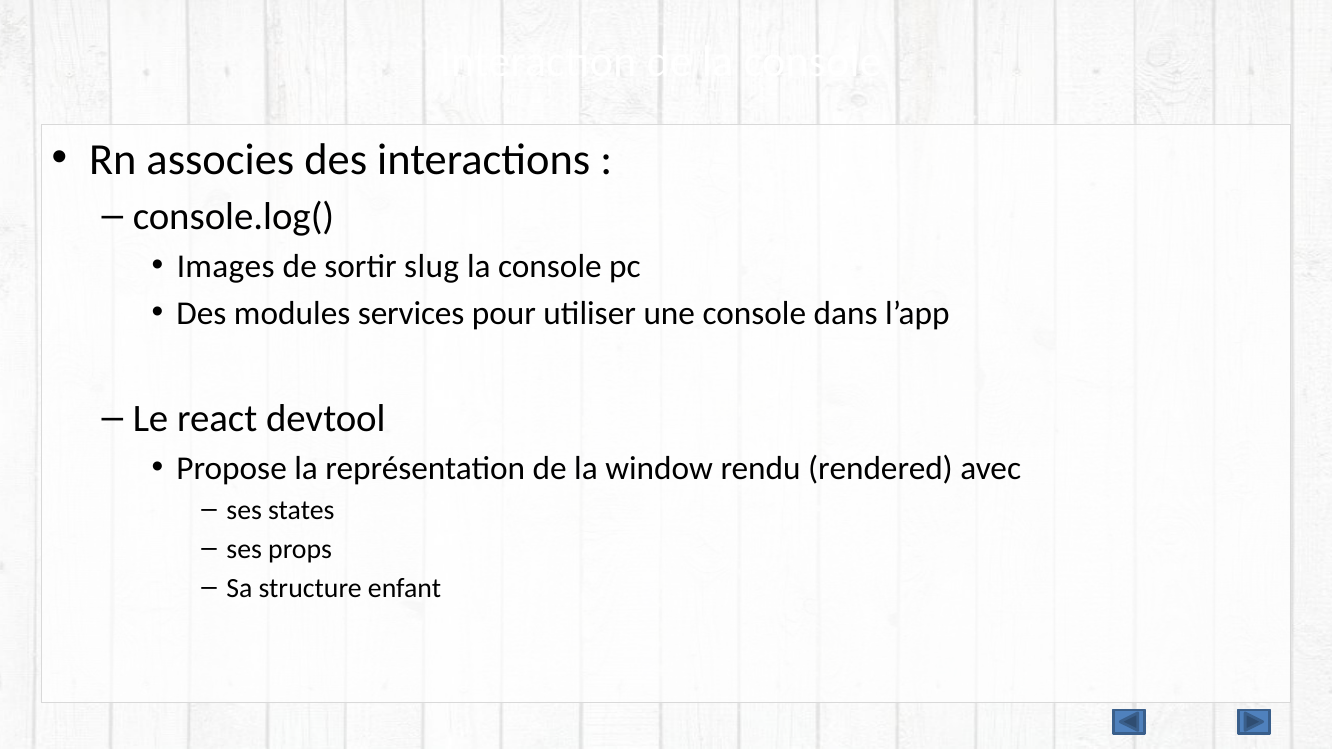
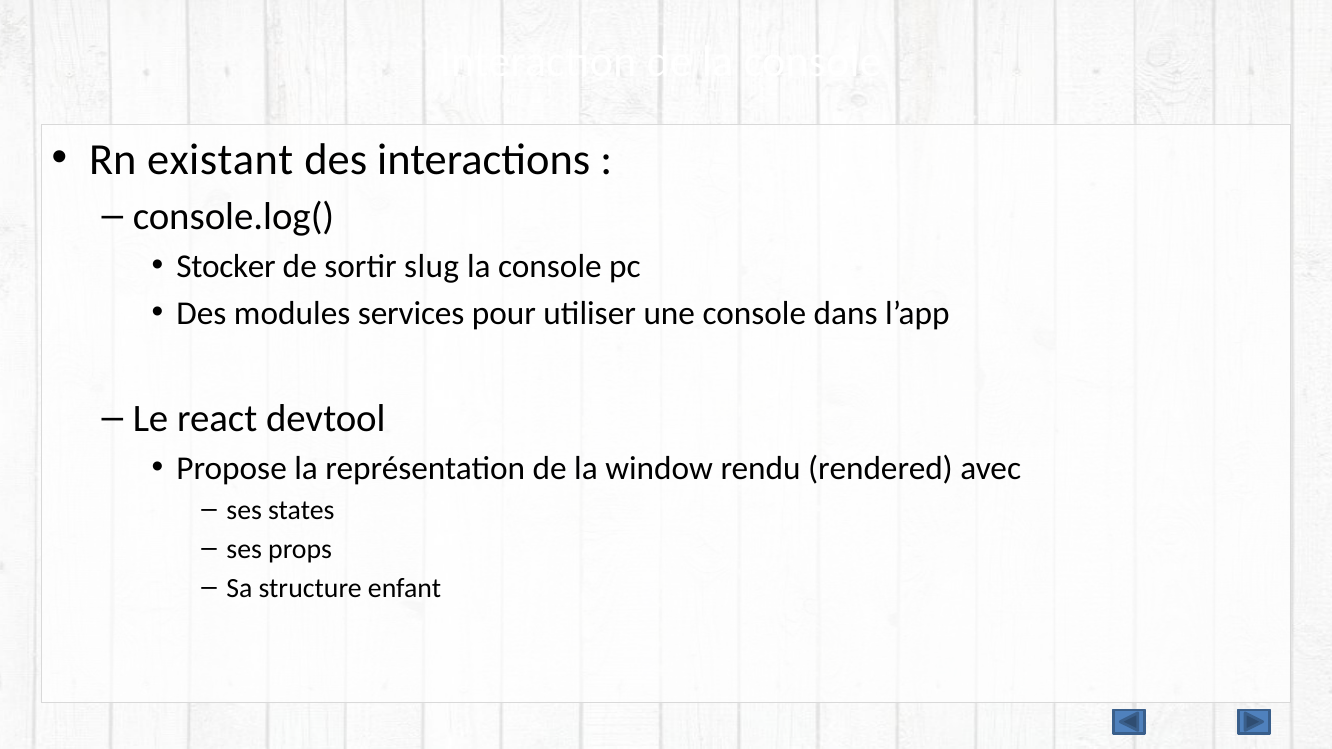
associes: associes -> existant
Images: Images -> Stocker
